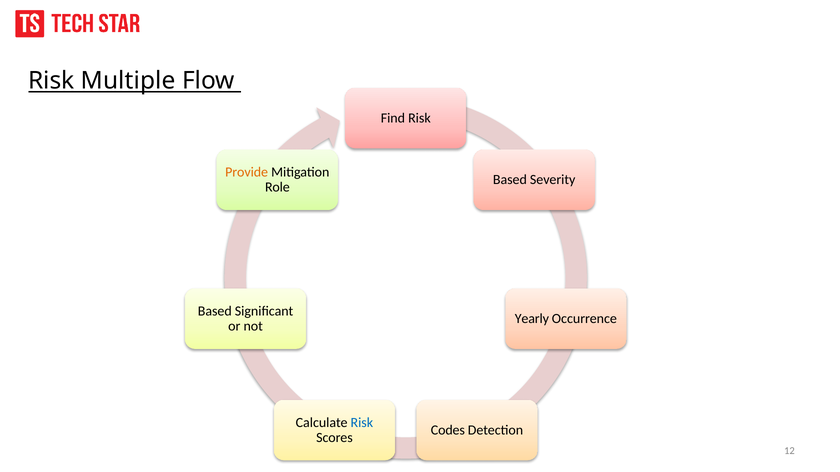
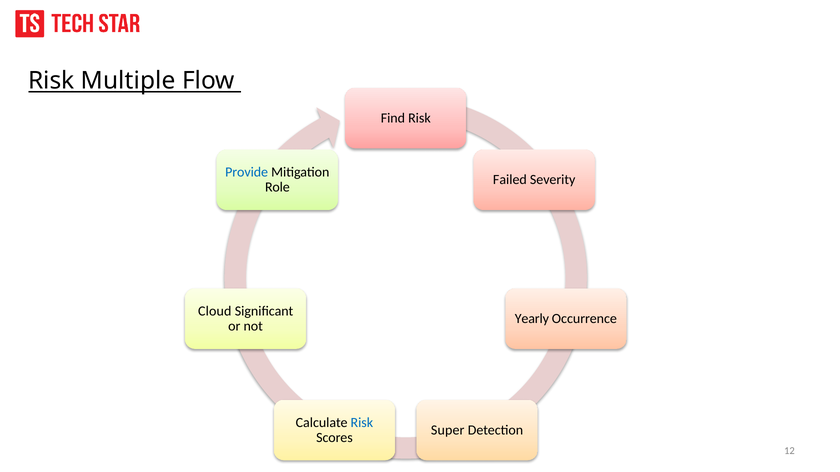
Provide colour: orange -> blue
Based at (510, 180): Based -> Failed
Based at (215, 311): Based -> Cloud
Codes: Codes -> Super
